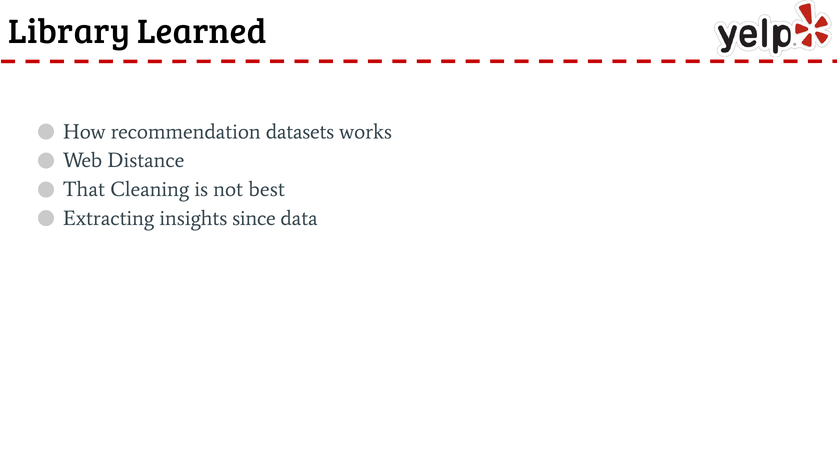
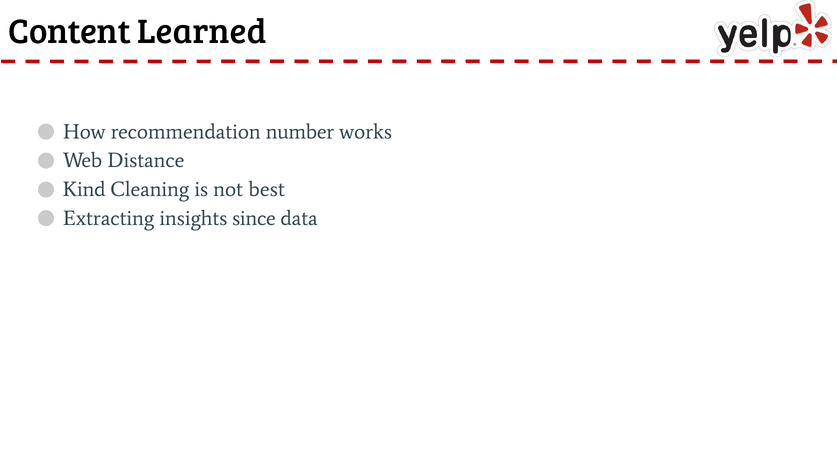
Library: Library -> Content
datasets: datasets -> number
That: That -> Kind
